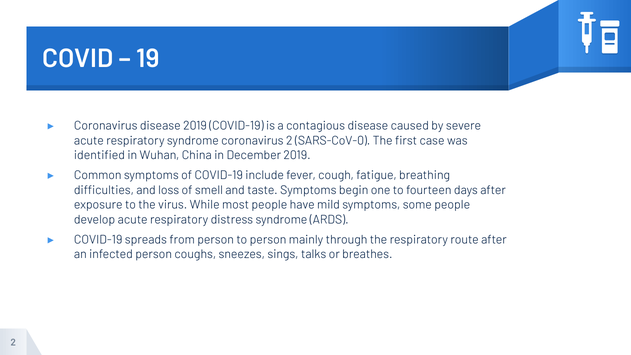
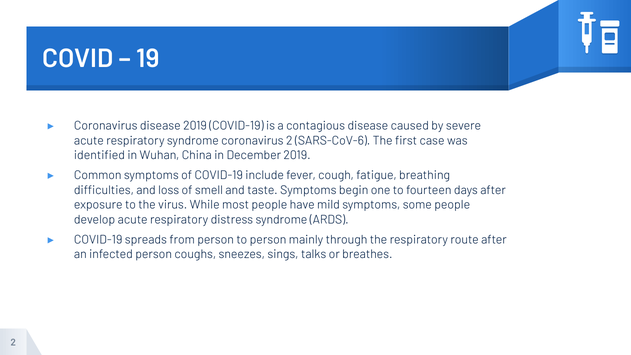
SARS-CoV-0: SARS-CoV-0 -> SARS-CoV-6
